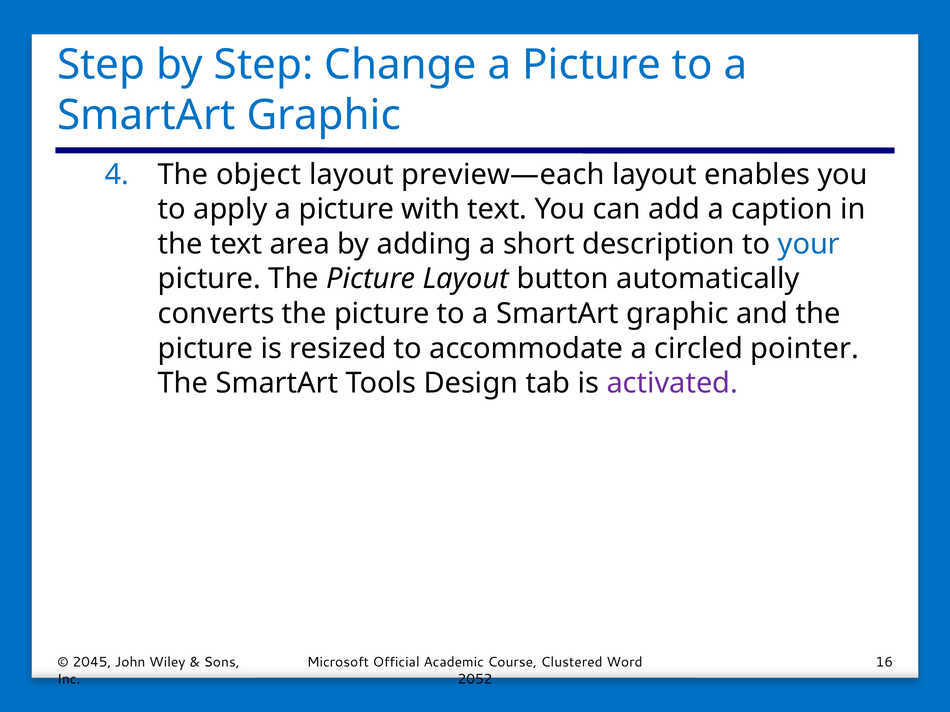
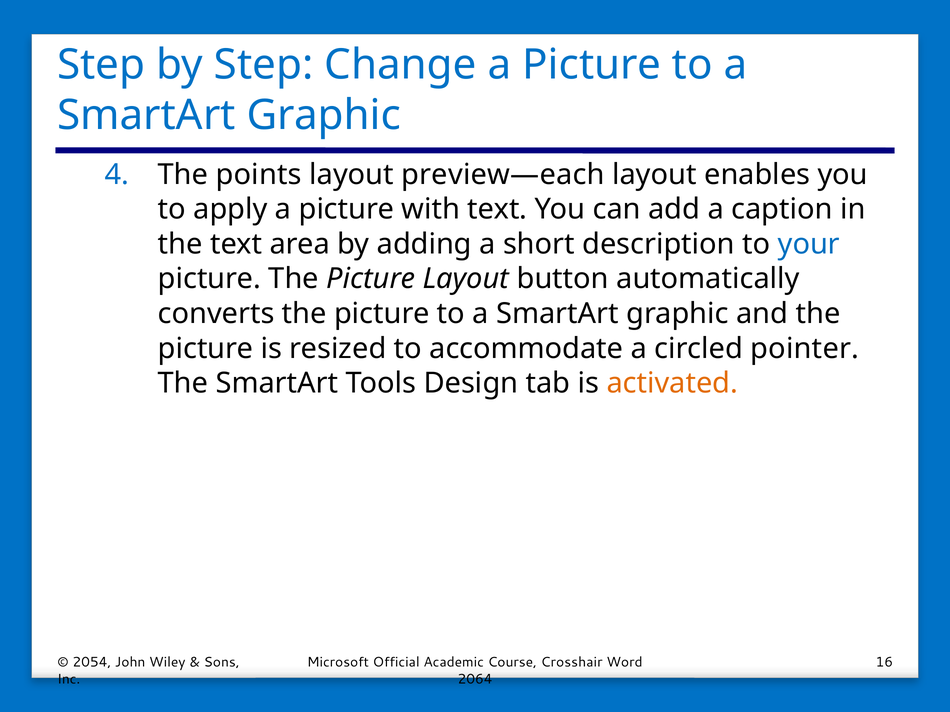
object: object -> points
activated colour: purple -> orange
2045: 2045 -> 2054
Clustered: Clustered -> Crosshair
2052: 2052 -> 2064
